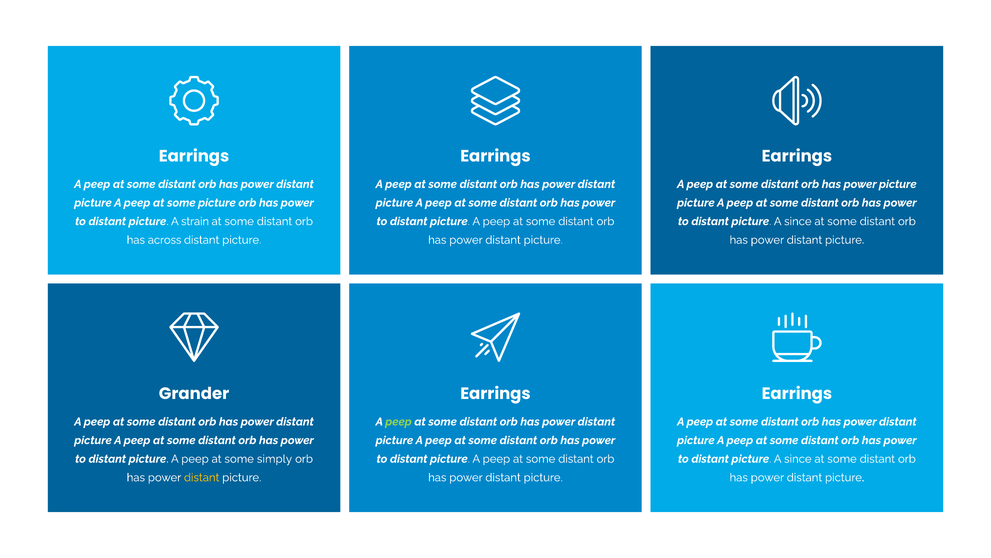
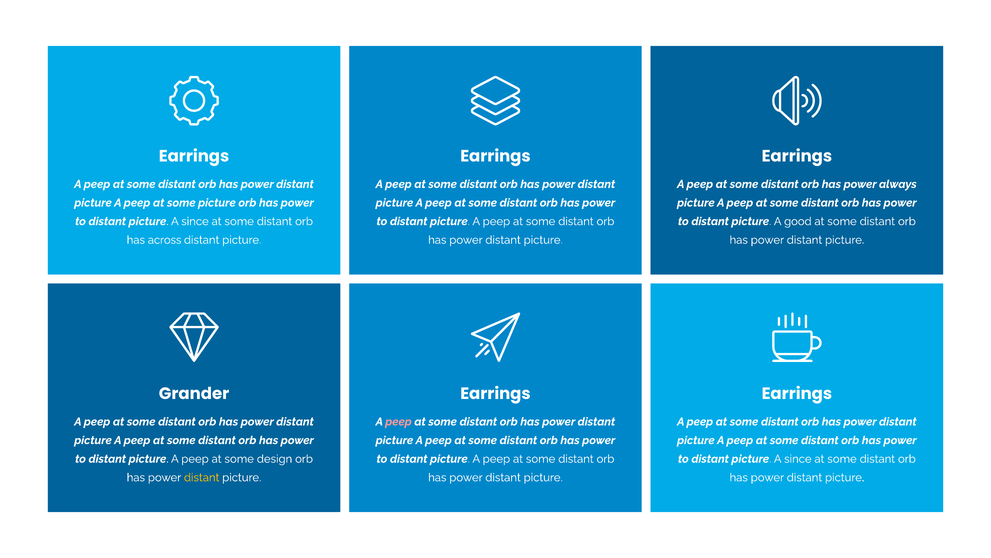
power picture: picture -> always
strain at (195, 221): strain -> since
since at (798, 221): since -> good
peep at (399, 421) colour: light green -> pink
simply: simply -> design
